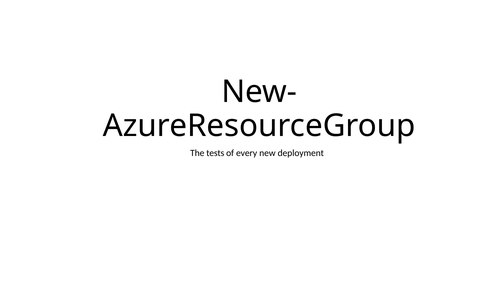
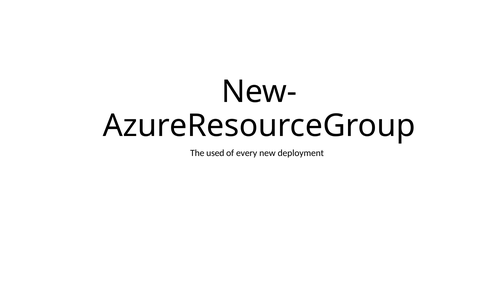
tests: tests -> used
